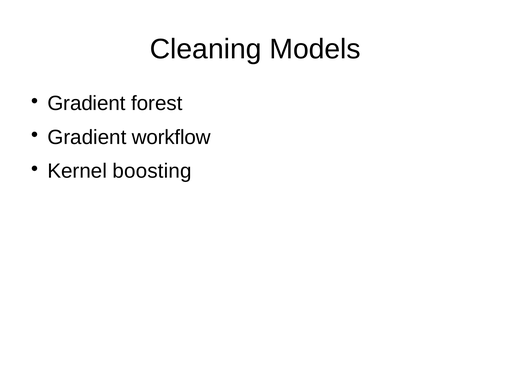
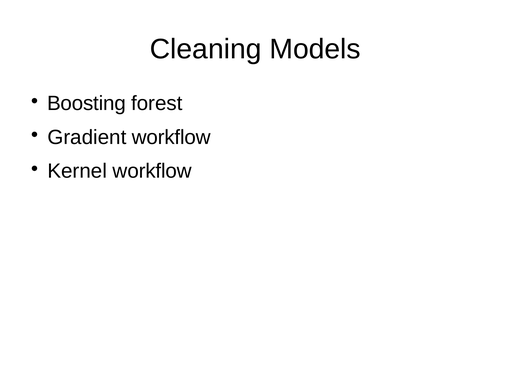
Gradient at (86, 103): Gradient -> Boosting
Kernel boosting: boosting -> workflow
